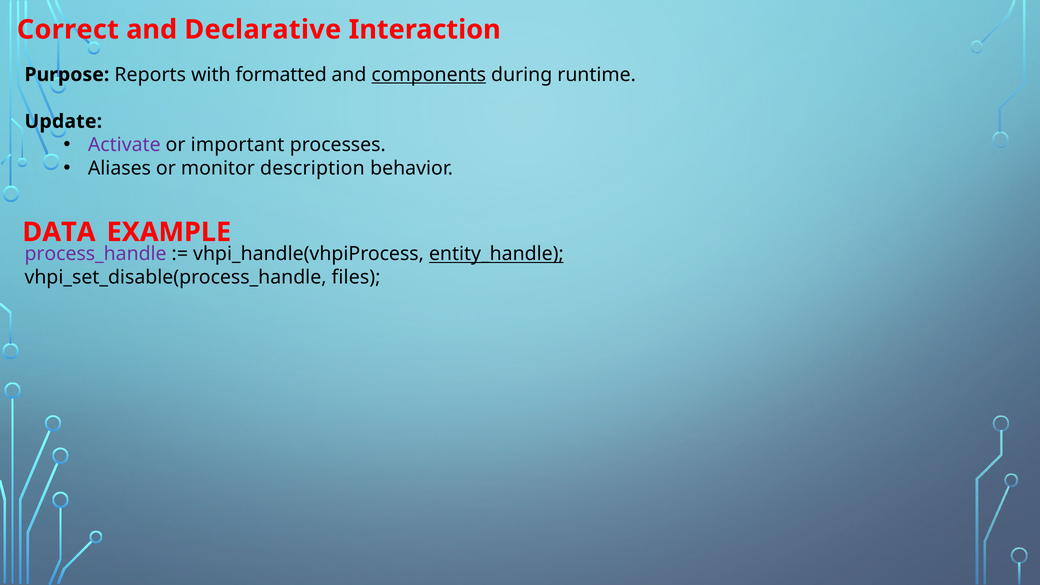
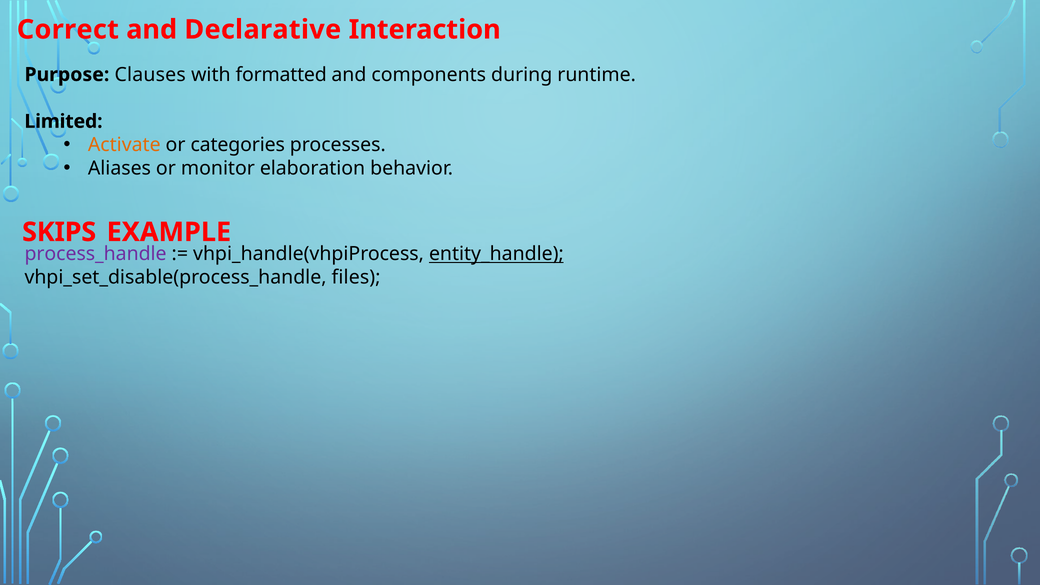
Reports: Reports -> Clauses
components underline: present -> none
Update: Update -> Limited
Activate colour: purple -> orange
important: important -> categories
description: description -> elaboration
DATA: DATA -> SKIPS
